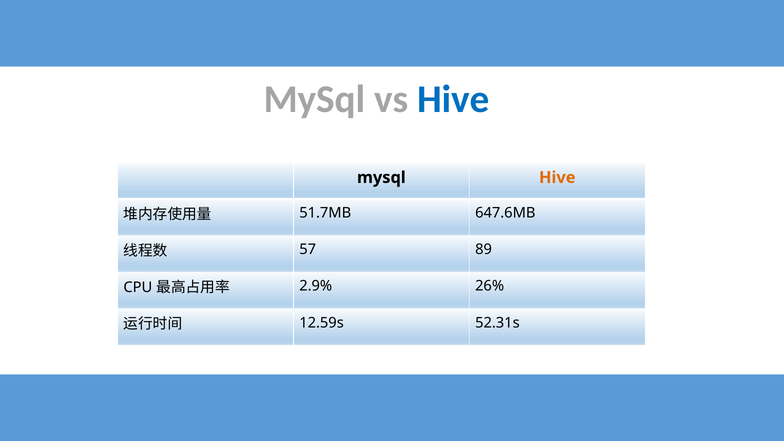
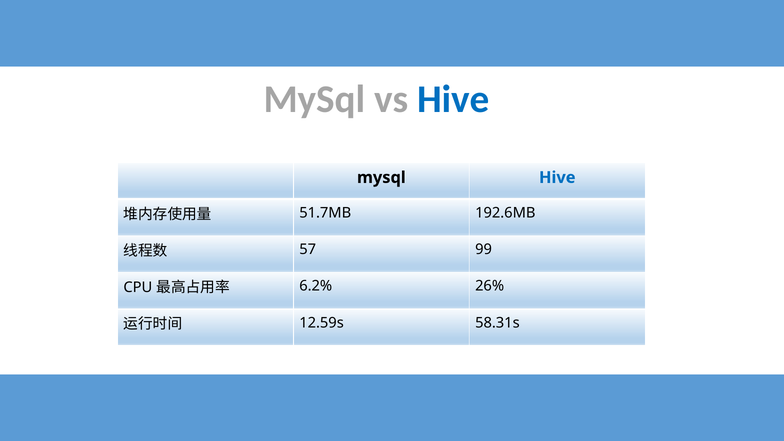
Hive at (557, 178) colour: orange -> blue
647.6MB: 647.6MB -> 192.6MB
89: 89 -> 99
2.9%: 2.9% -> 6.2%
52.31s: 52.31s -> 58.31s
